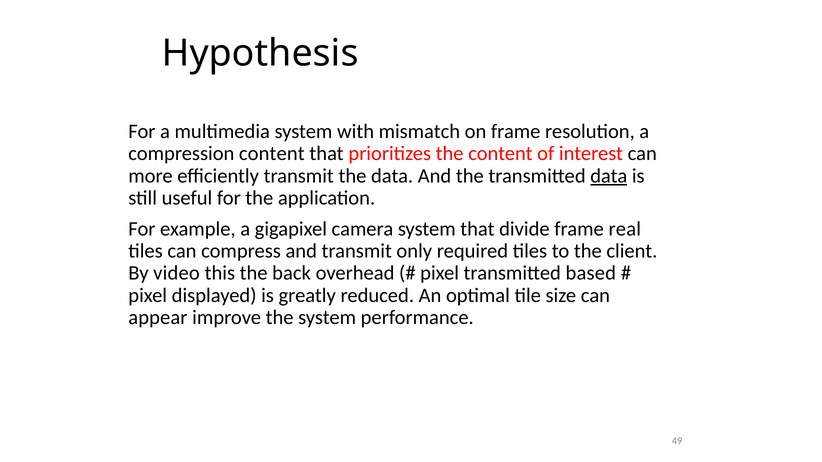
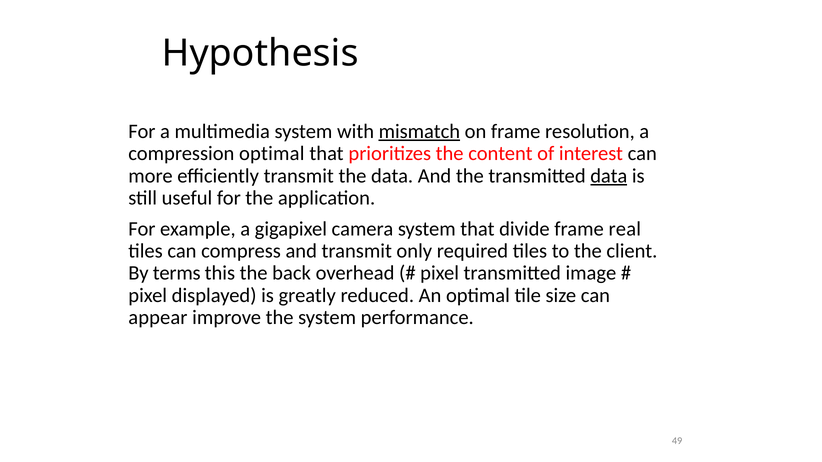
mismatch underline: none -> present
compression content: content -> optimal
video: video -> terms
based: based -> image
